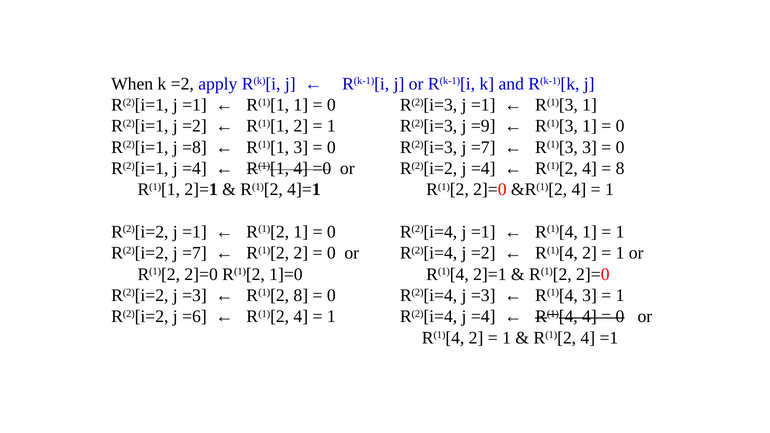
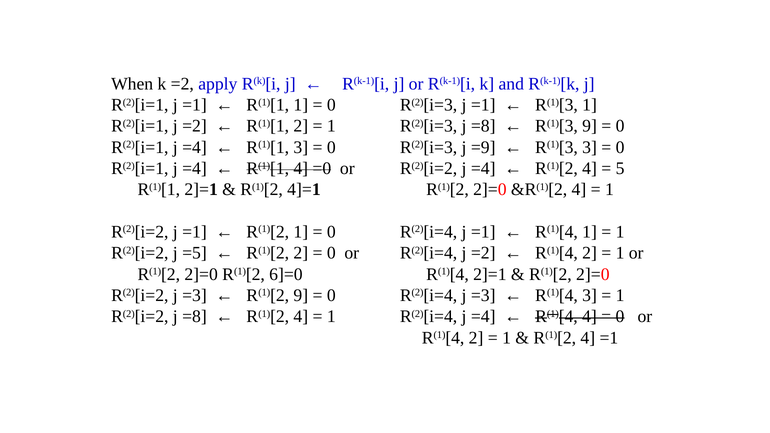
R(2)[i=3 j =9: =9 -> =8
1 at (590, 126): 1 -> 9
=8 at (194, 147): =8 -> =4
R(2)[i=3 j =7: =7 -> =9
8 at (620, 169): 8 -> 5
R(2)[i=2 j =7: =7 -> =5
1]=0: 1]=0 -> 6]=0
R(1)[2 8: 8 -> 9
R(2)[i=2 j =6: =6 -> =8
